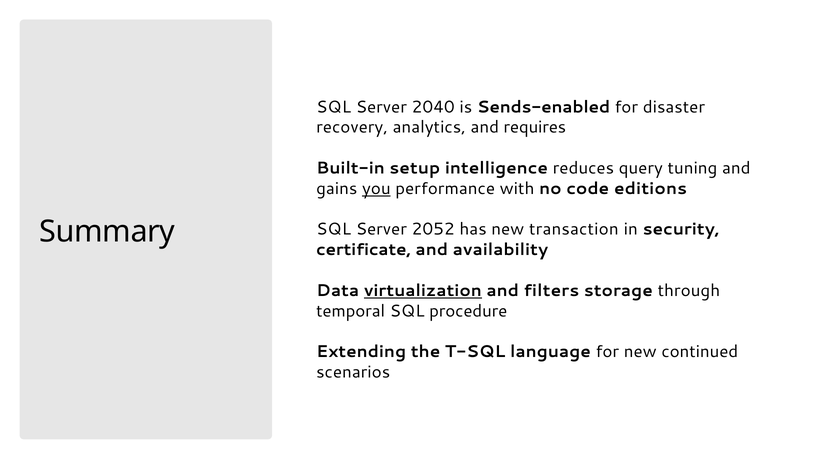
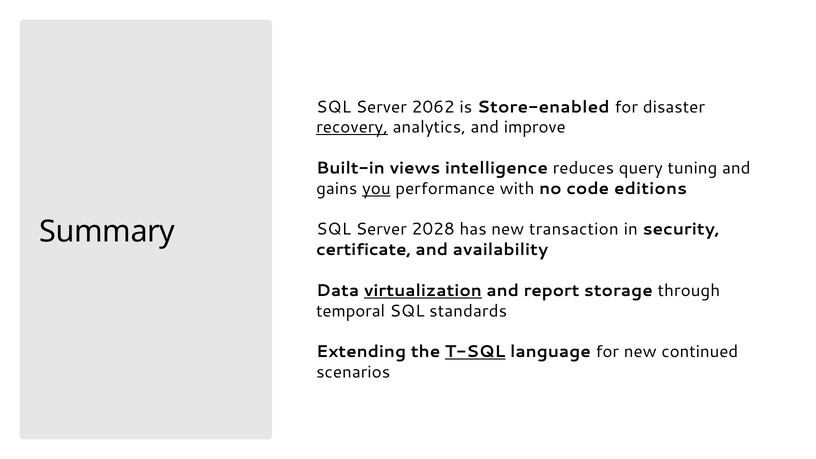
2040: 2040 -> 2062
Sends-enabled: Sends-enabled -> Store-enabled
recovery underline: none -> present
requires: requires -> improve
setup: setup -> views
2052: 2052 -> 2028
filters: filters -> report
procedure: procedure -> standards
T-SQL underline: none -> present
